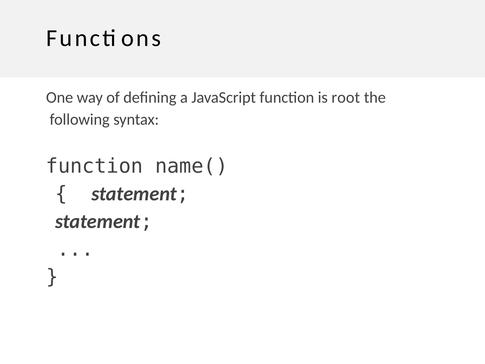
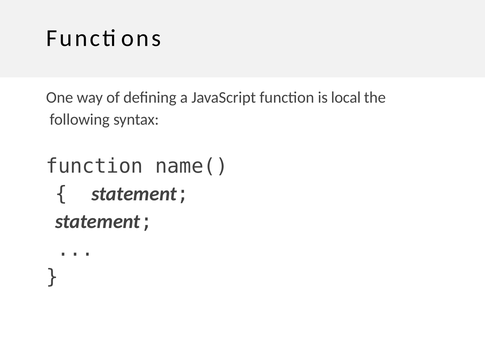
root: root -> local
